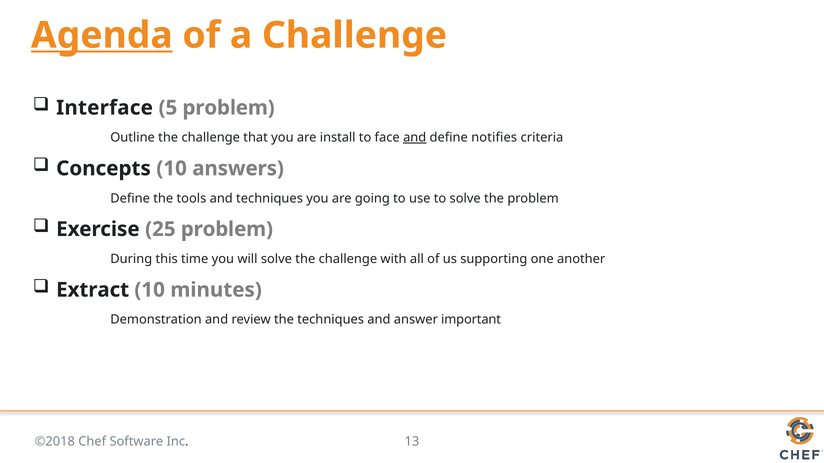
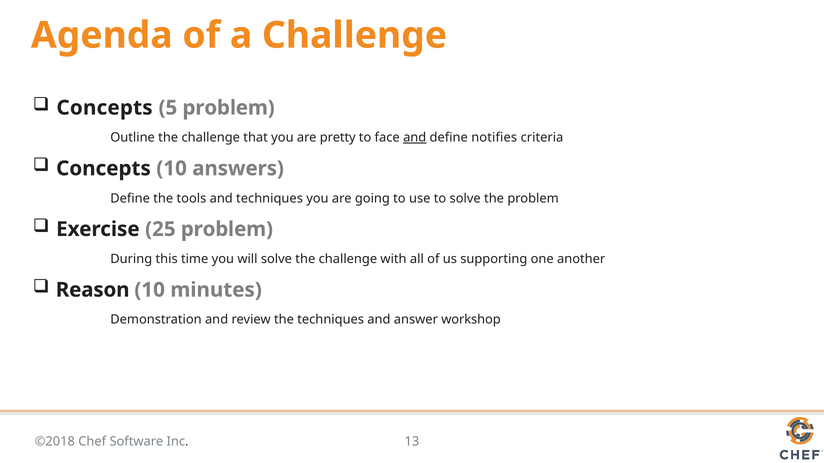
Agenda underline: present -> none
Interface at (105, 108): Interface -> Concepts
install: install -> pretty
Extract: Extract -> Reason
important: important -> workshop
